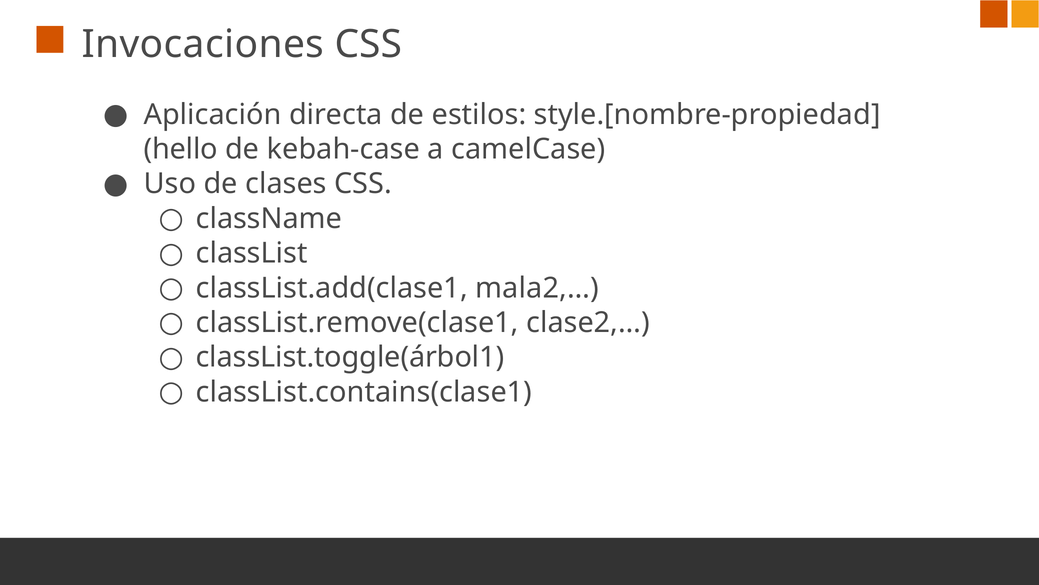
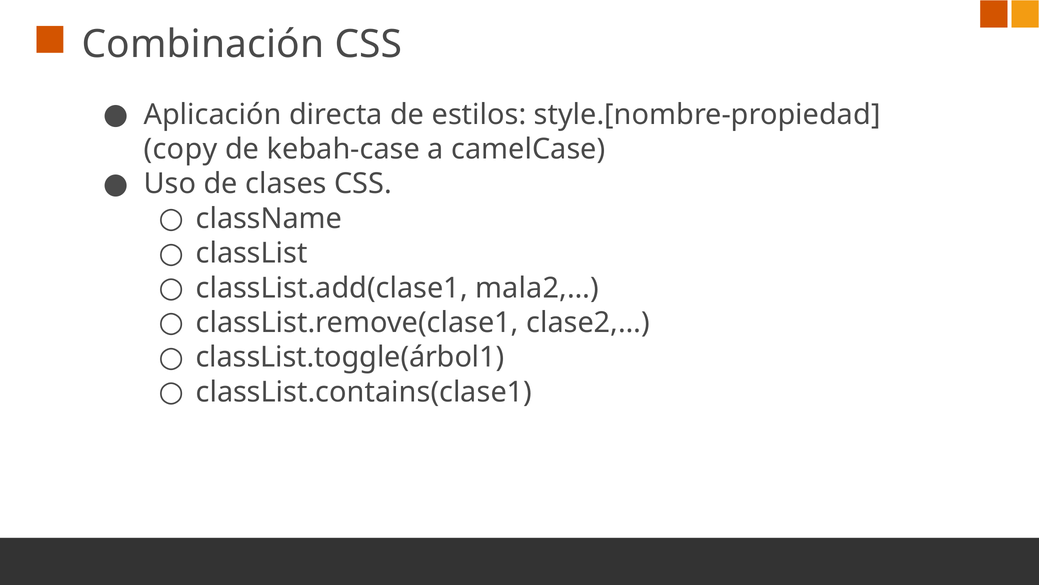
Invocaciones: Invocaciones -> Combinación
hello: hello -> copy
